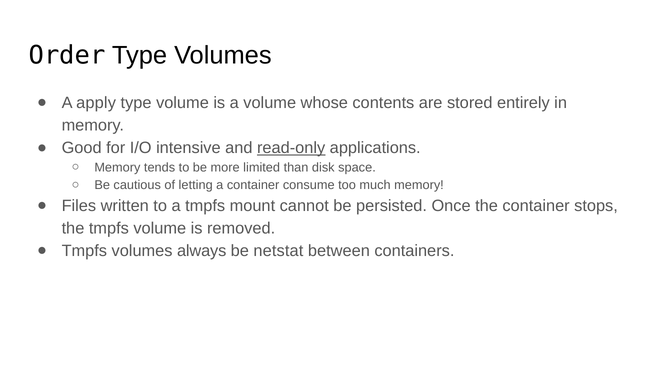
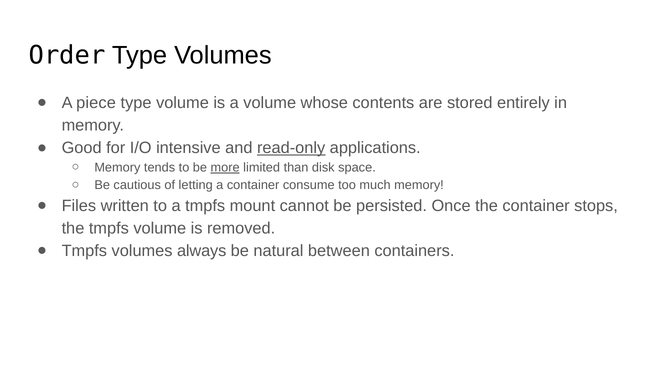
apply: apply -> piece
more underline: none -> present
netstat: netstat -> natural
